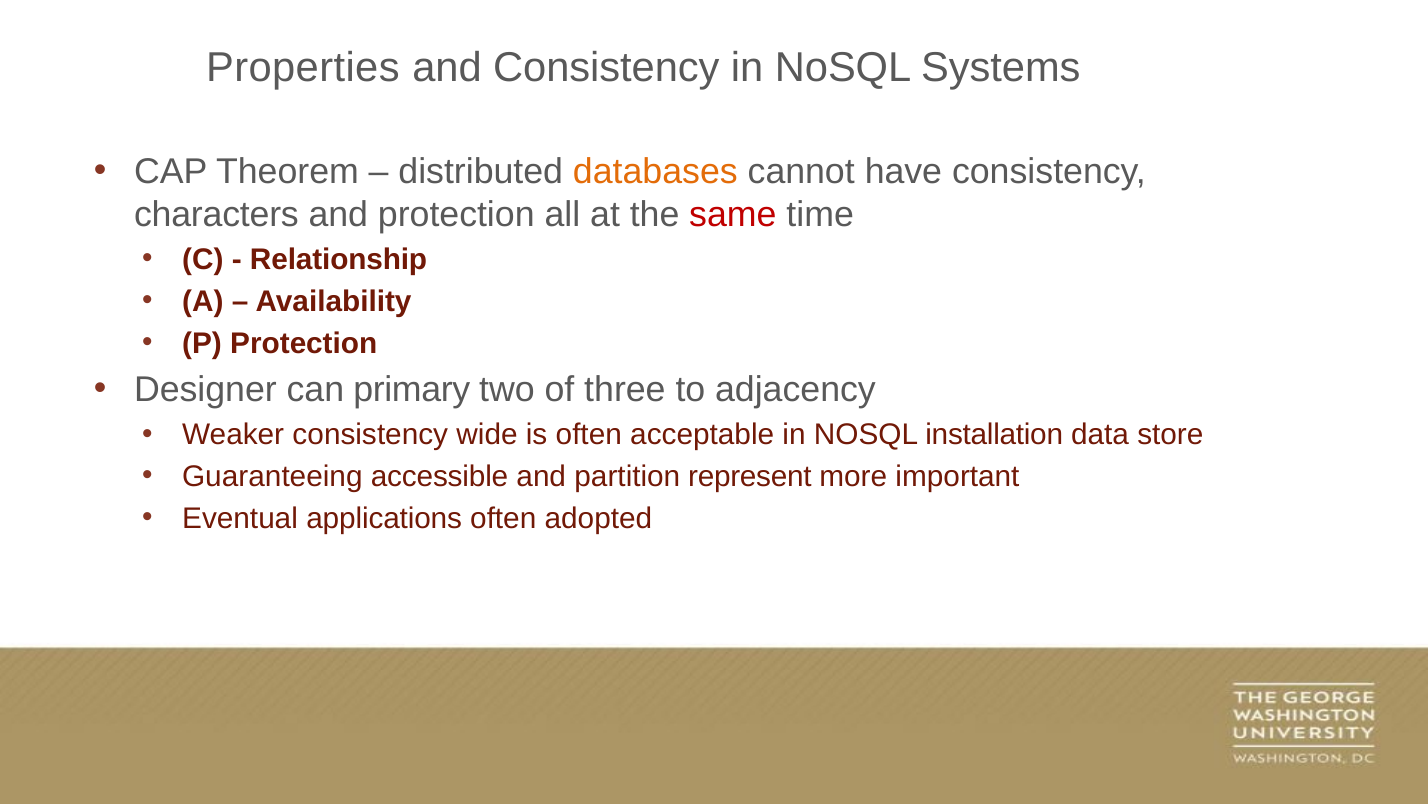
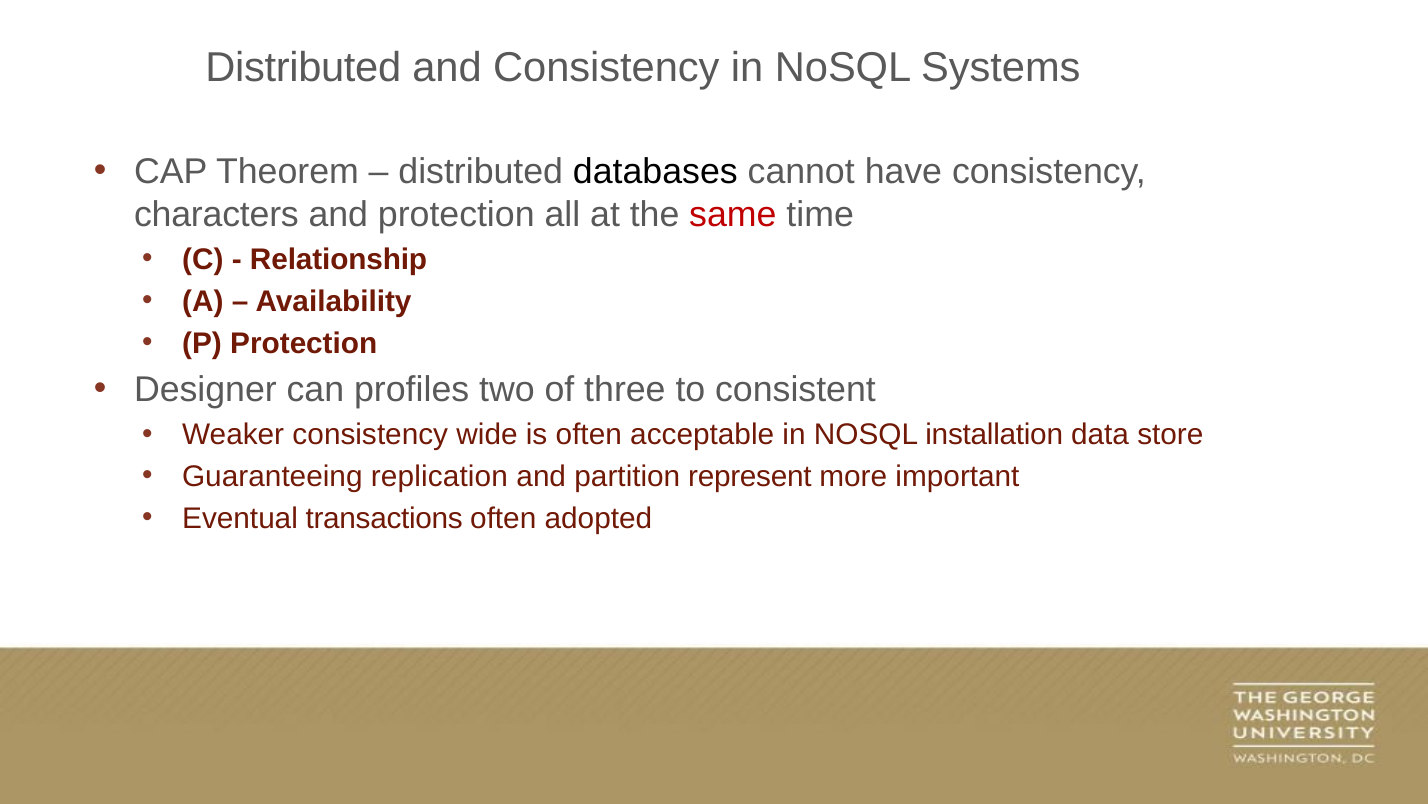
Properties at (303, 67): Properties -> Distributed
databases colour: orange -> black
primary: primary -> profiles
adjacency: adjacency -> consistent
accessible: accessible -> replication
applications: applications -> transactions
